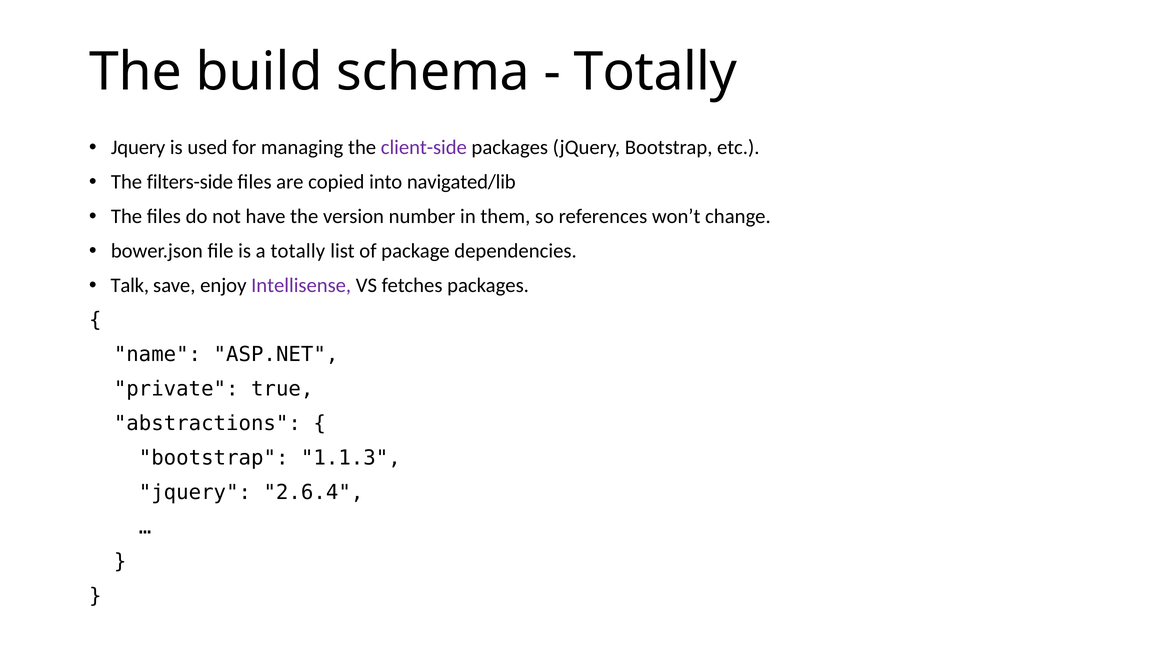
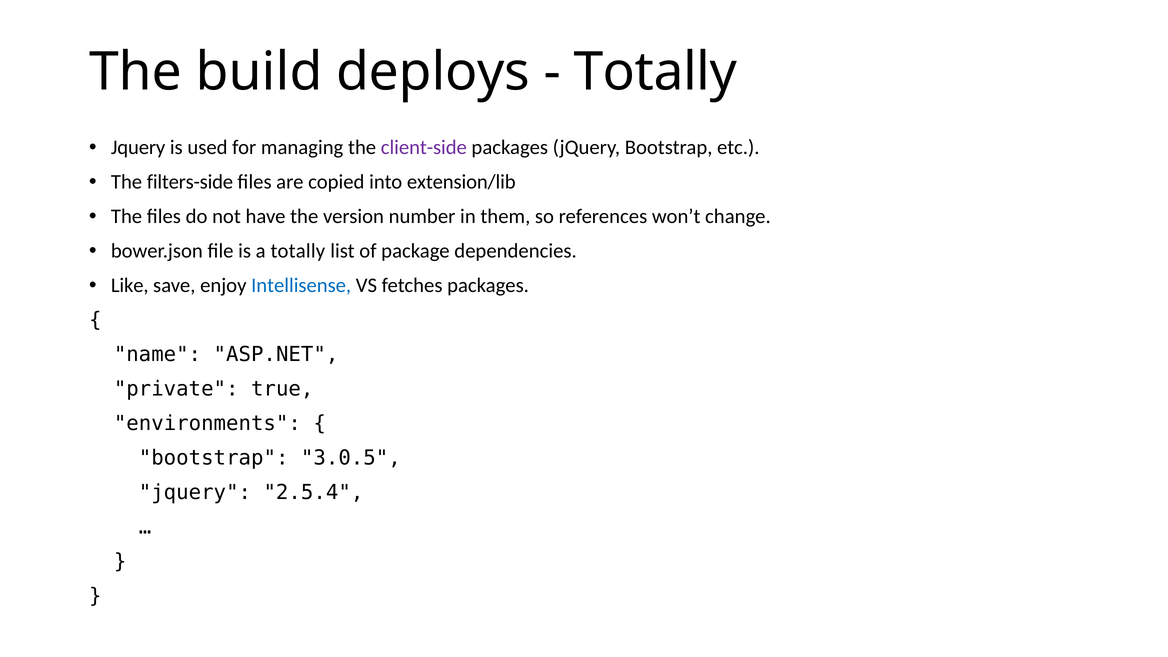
schema: schema -> deploys
navigated/lib: navigated/lib -> extension/lib
Talk: Talk -> Like
Intellisense colour: purple -> blue
abstractions: abstractions -> environments
1.1.3: 1.1.3 -> 3.0.5
2.6.4: 2.6.4 -> 2.5.4
